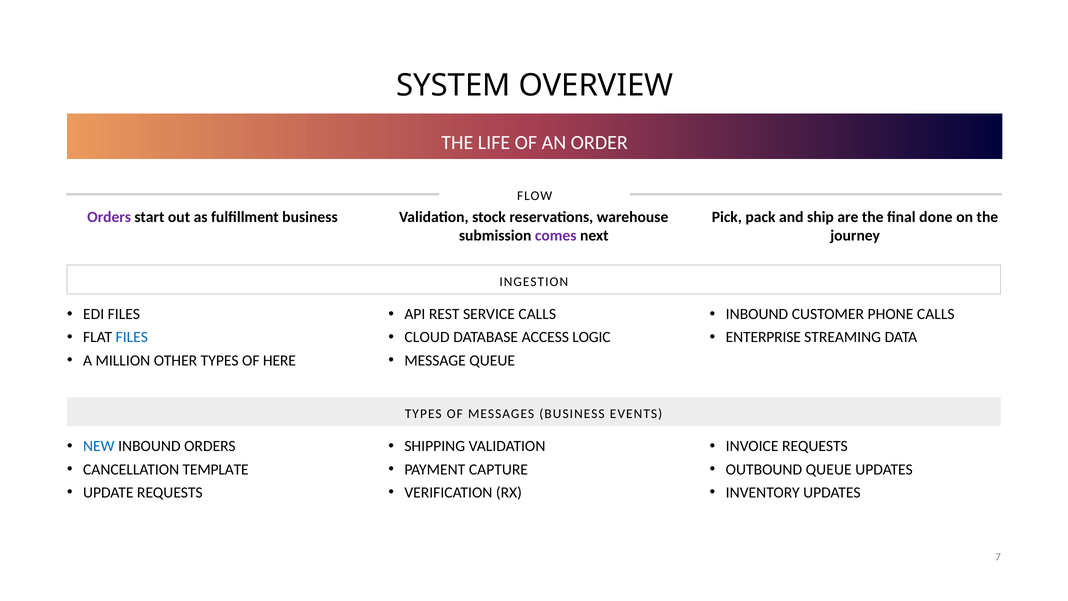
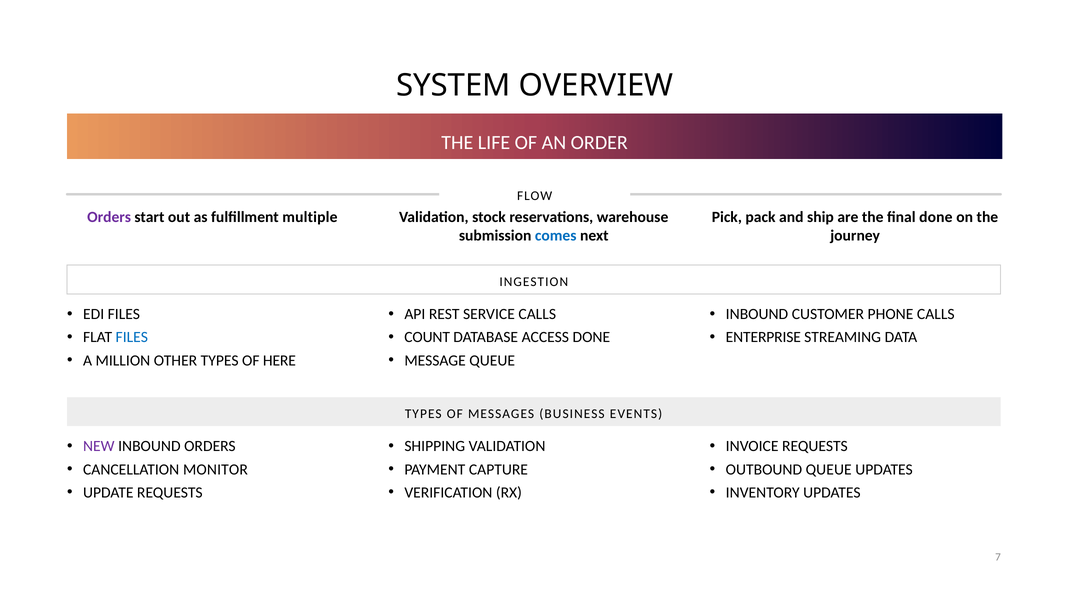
fulfillment business: business -> multiple
comes colour: purple -> blue
CLOUD: CLOUD -> COUNT
ACCESS LOGIC: LOGIC -> DONE
NEW colour: blue -> purple
TEMPLATE: TEMPLATE -> MONITOR
